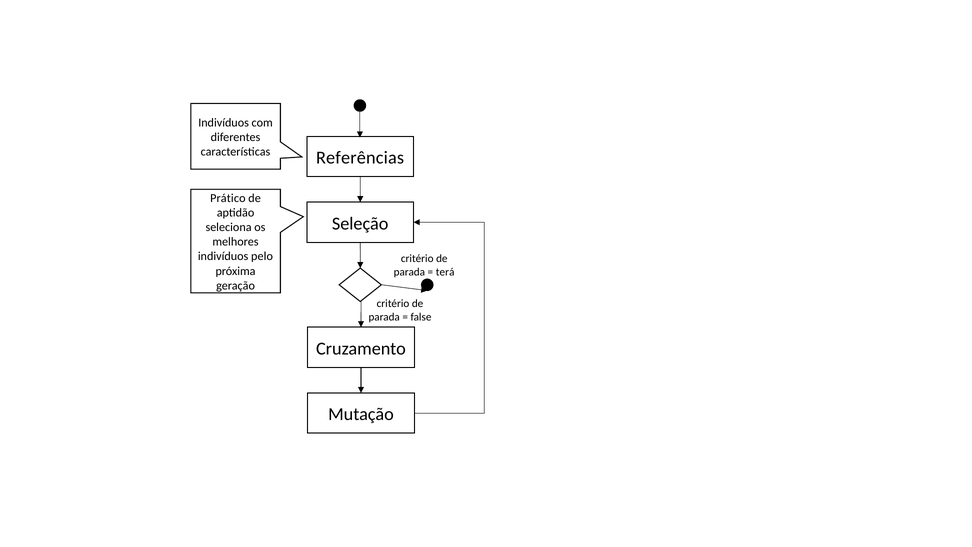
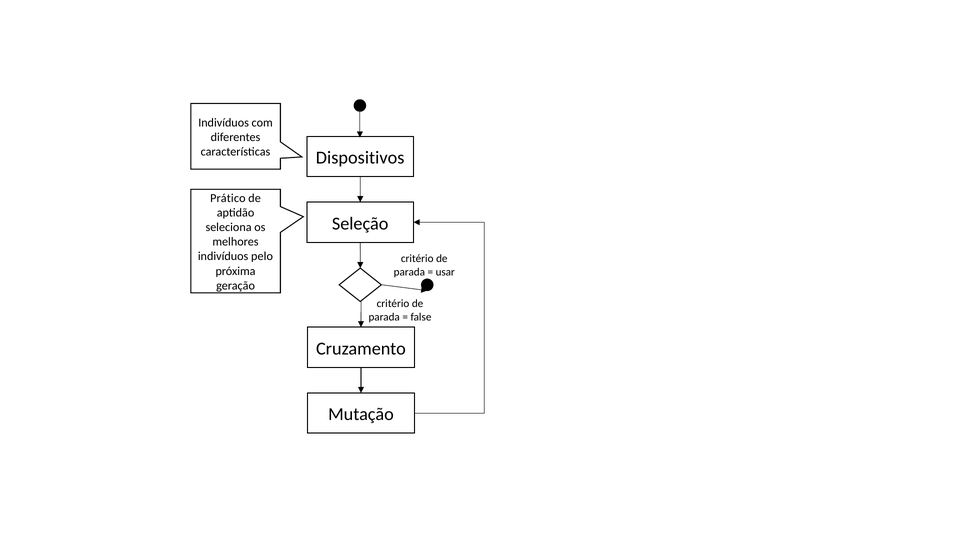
Referências: Referências -> Dispositivos
terá: terá -> usar
